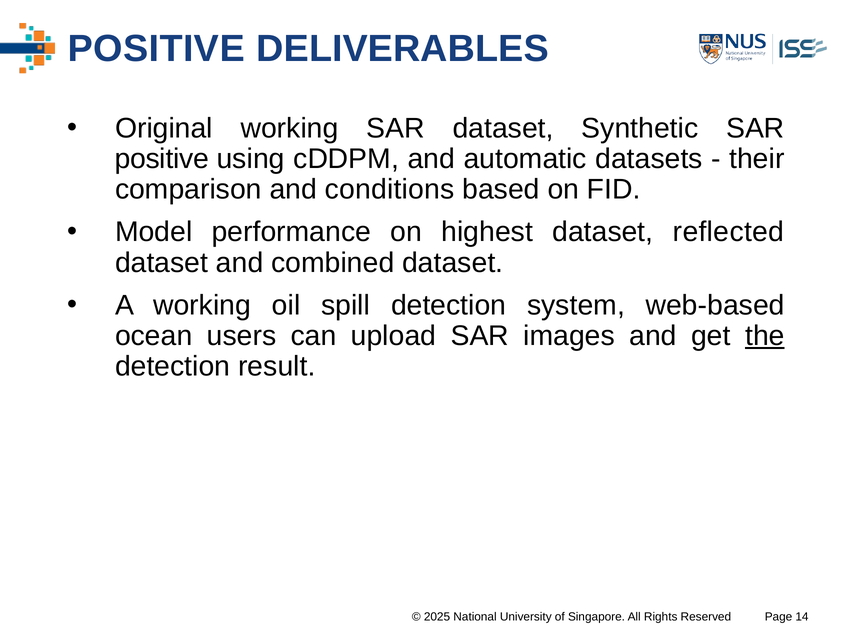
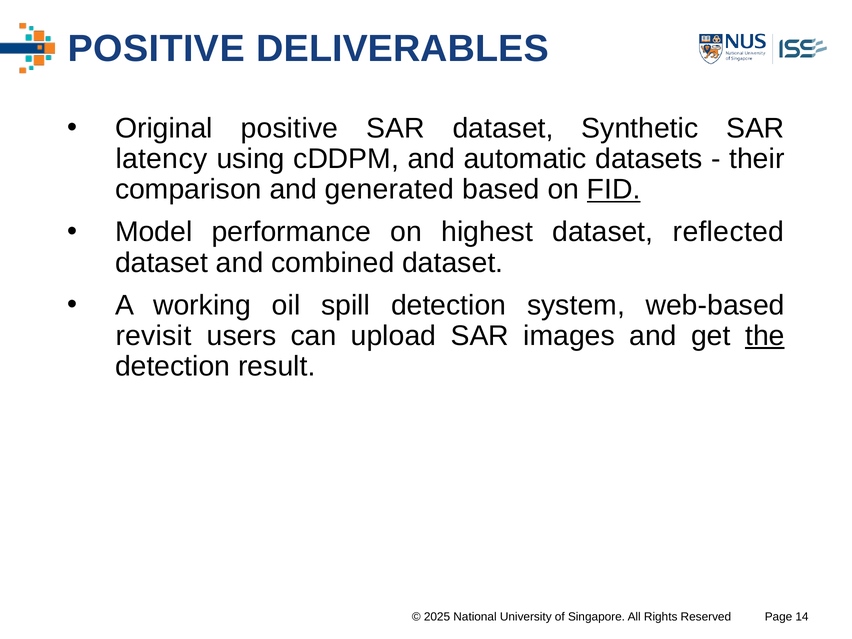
Original working: working -> positive
positive at (162, 159): positive -> latency
conditions: conditions -> generated
FID underline: none -> present
ocean: ocean -> revisit
